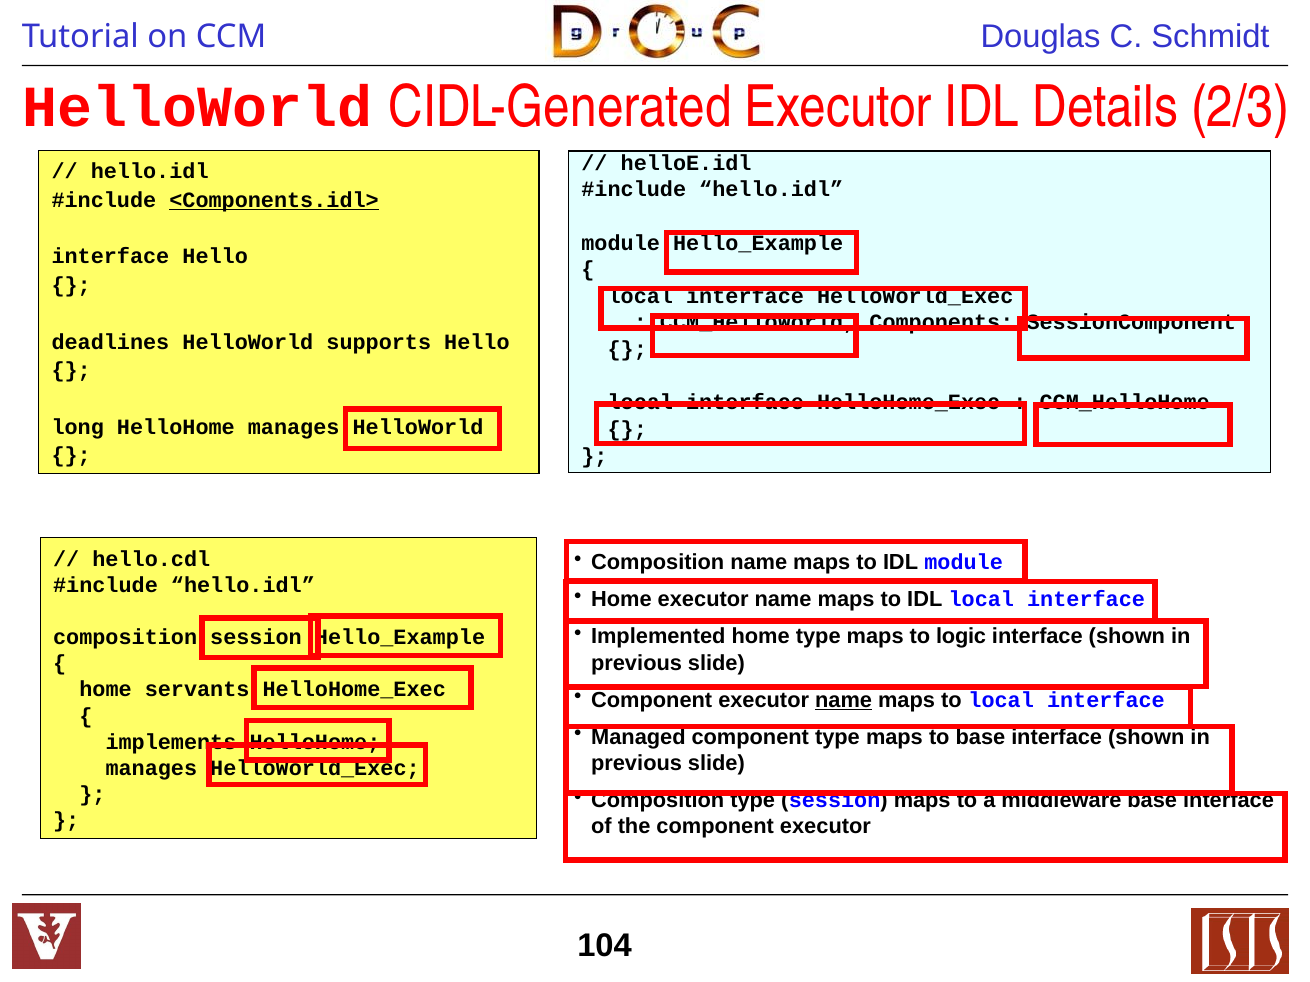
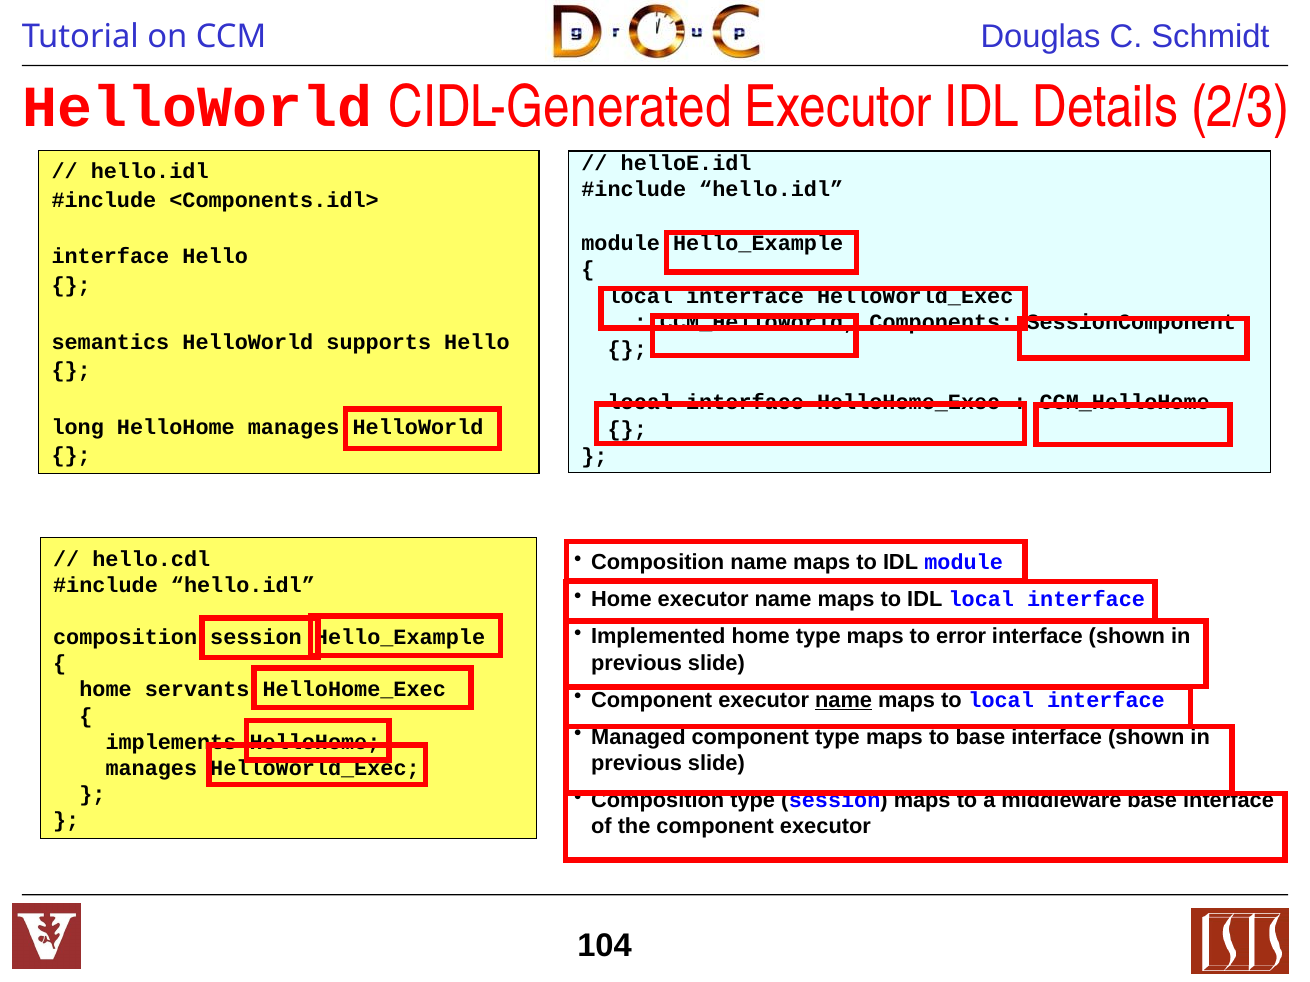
<Components.idl> underline: present -> none
deadlines: deadlines -> semantics
logic: logic -> error
